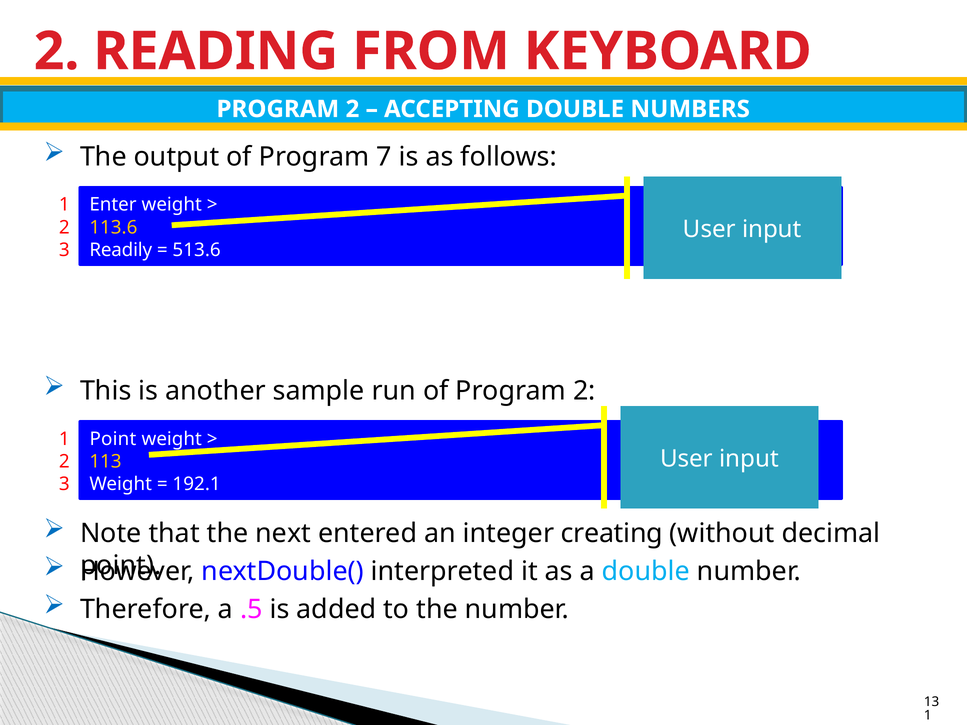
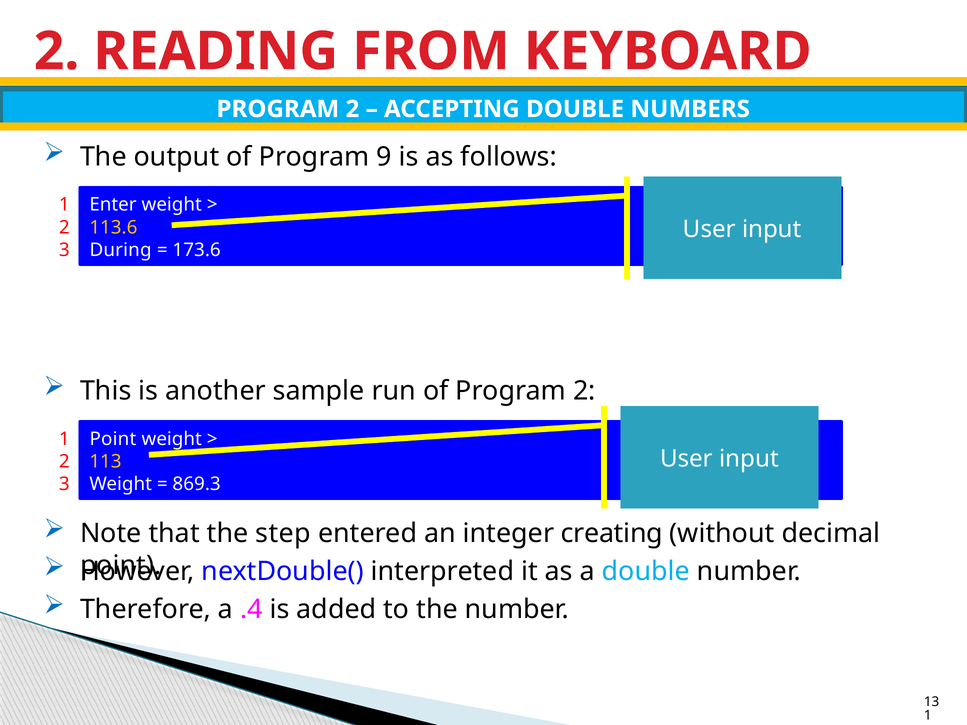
7: 7 -> 9
Readily: Readily -> During
513.6: 513.6 -> 173.6
192.1: 192.1 -> 869.3
next: next -> step
.5: .5 -> .4
